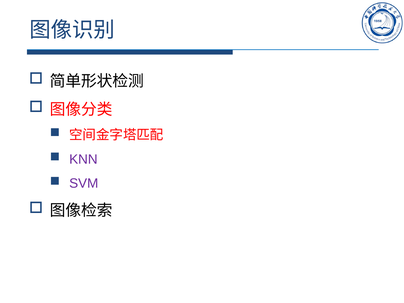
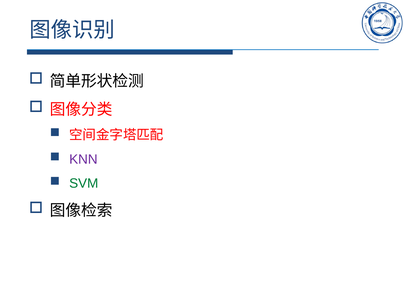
SVM colour: purple -> green
